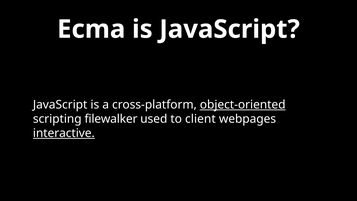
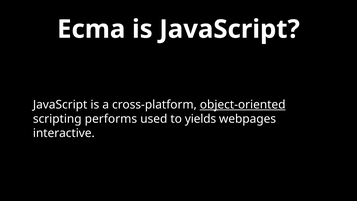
filewalker: filewalker -> performs
client: client -> yields
interactive underline: present -> none
